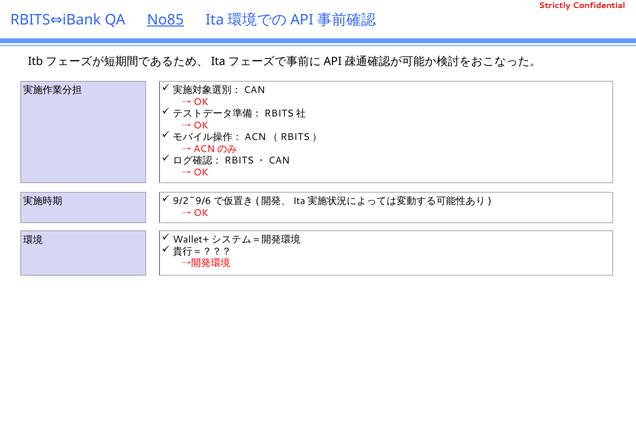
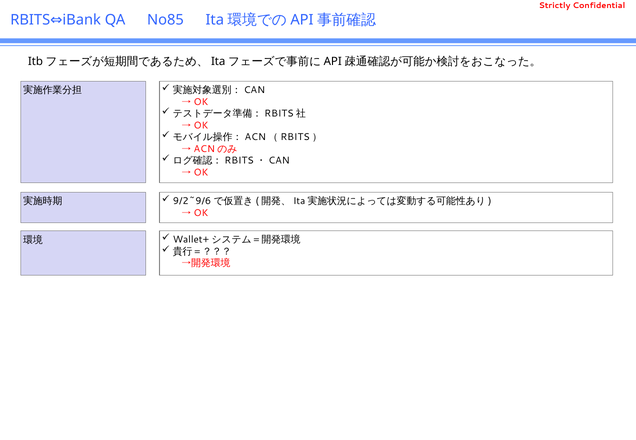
No85 underline: present -> none
